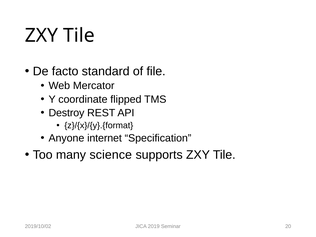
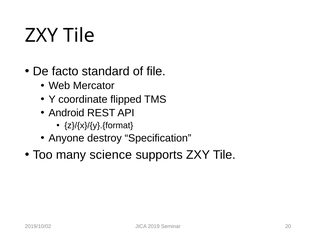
Destroy: Destroy -> Android
internet: internet -> destroy
